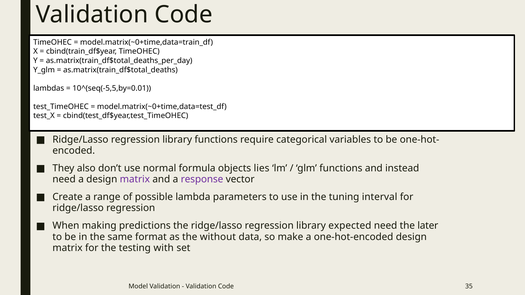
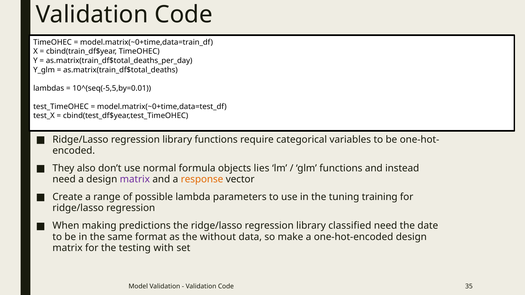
response colour: purple -> orange
interval: interval -> training
expected: expected -> classified
later: later -> date
